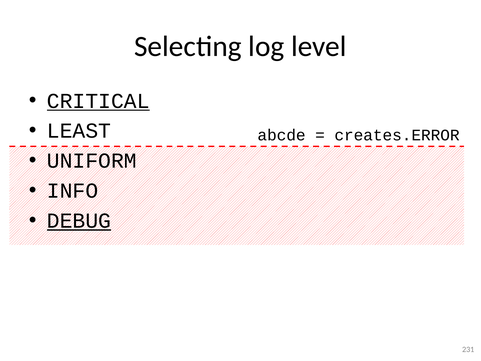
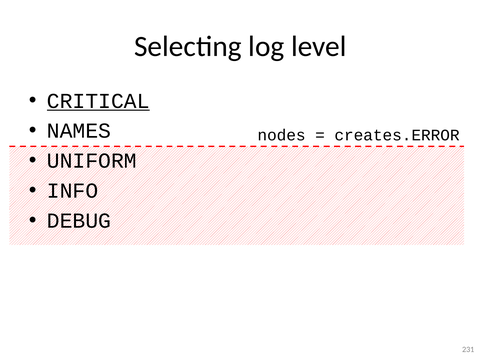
LEAST: LEAST -> NAMES
abcde: abcde -> nodes
DEBUG underline: present -> none
